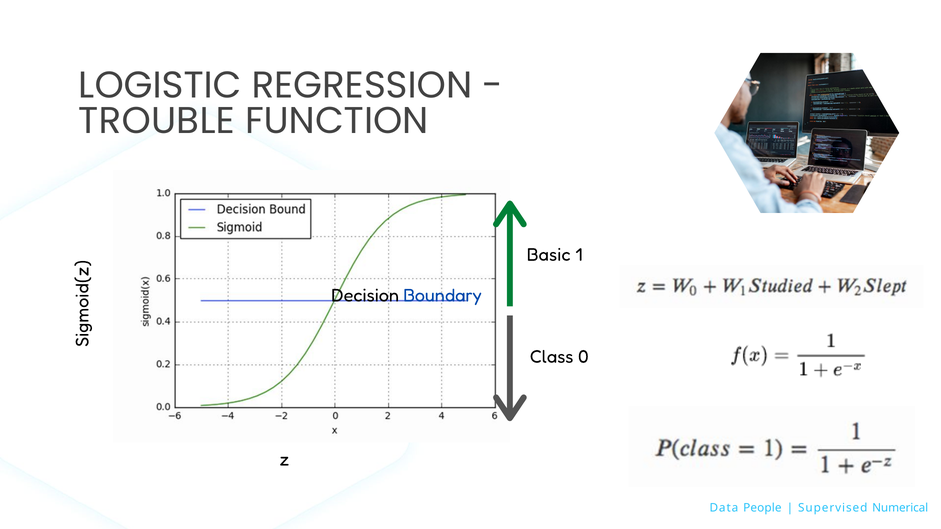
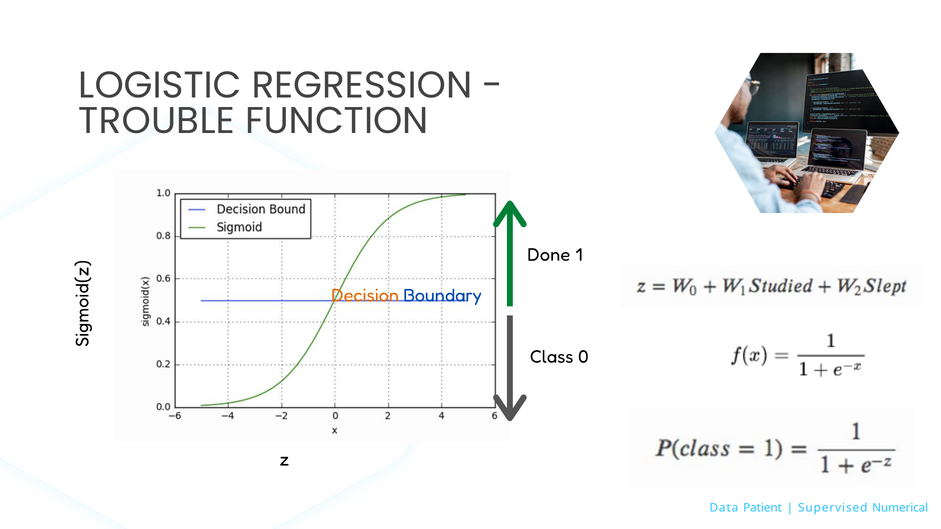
Basic: Basic -> Done
Decision colour: black -> orange
People: People -> Patient
